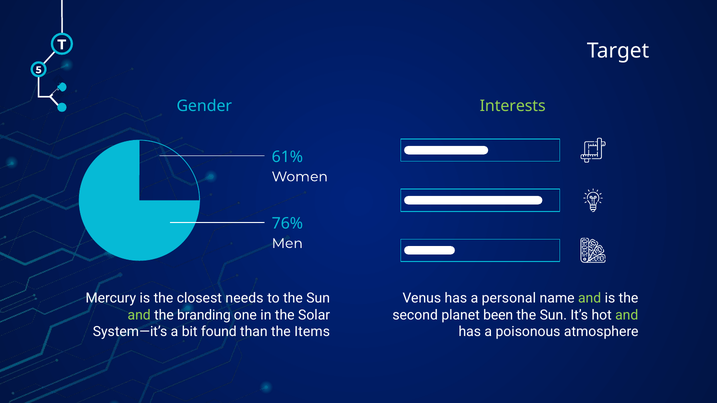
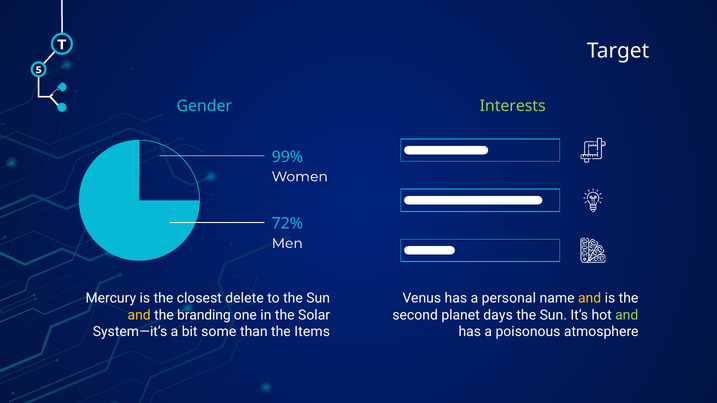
61%: 61% -> 99%
76%: 76% -> 72%
needs: needs -> delete
and at (590, 299) colour: light green -> yellow
and at (139, 315) colour: light green -> yellow
been: been -> days
found: found -> some
